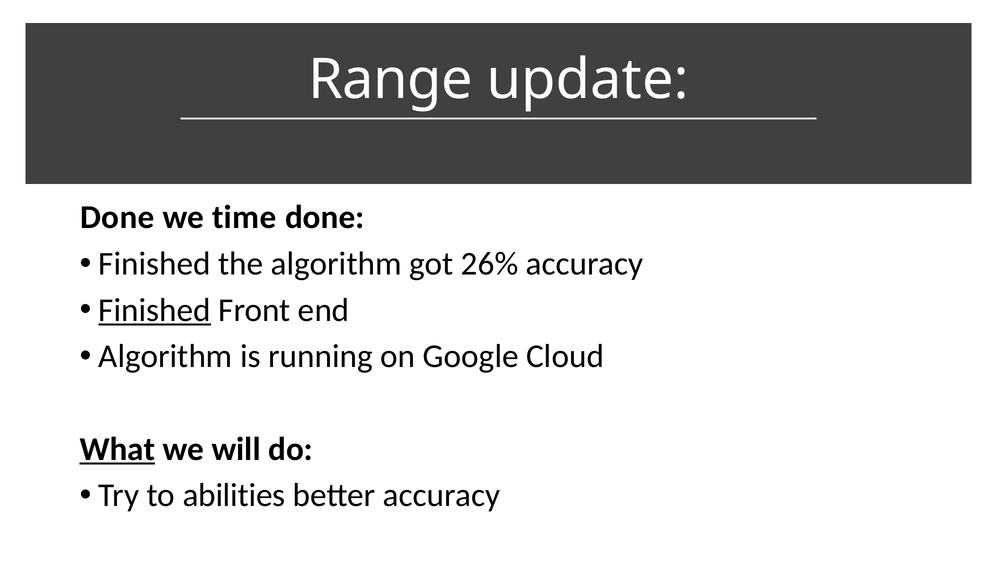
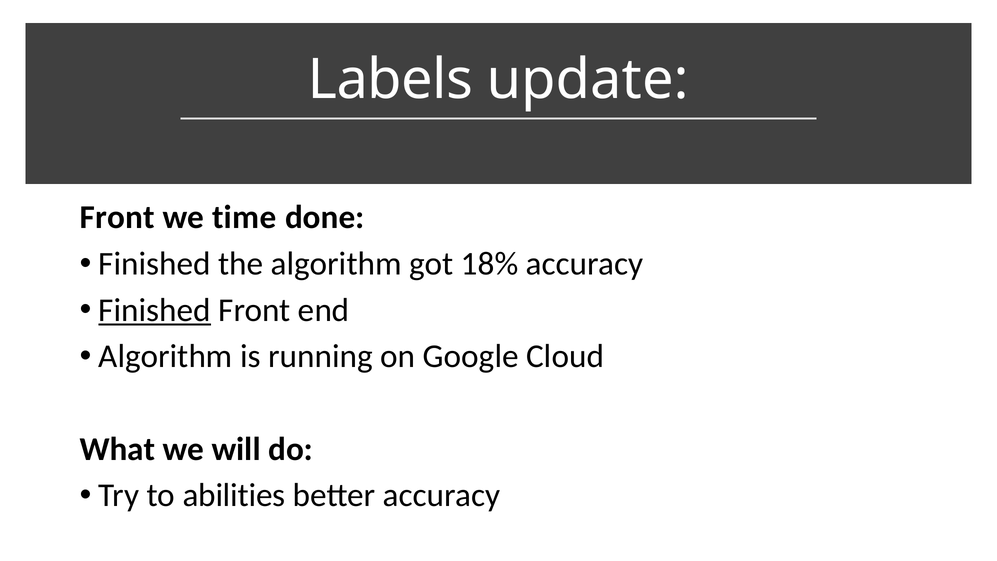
Range: Range -> Labels
Done at (117, 217): Done -> Front
26%: 26% -> 18%
What underline: present -> none
